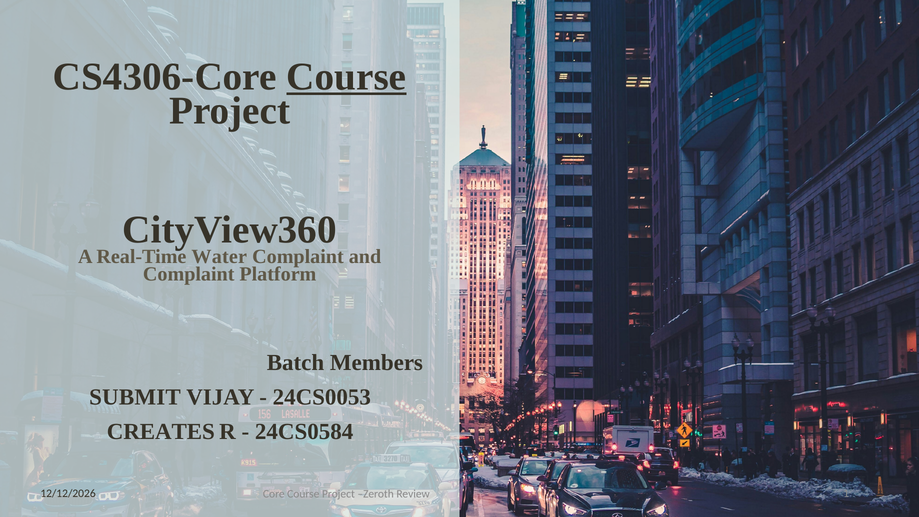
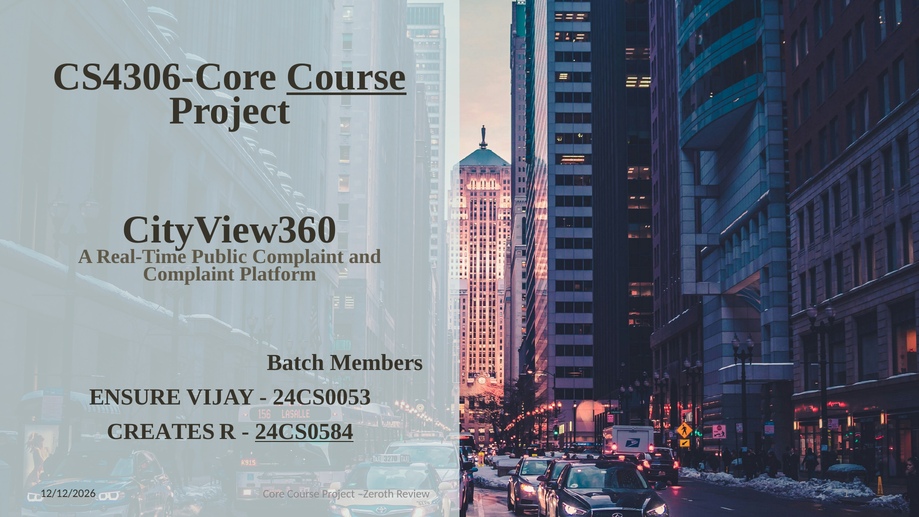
Water: Water -> Public
SUBMIT: SUBMIT -> ENSURE
24CS0584 underline: none -> present
